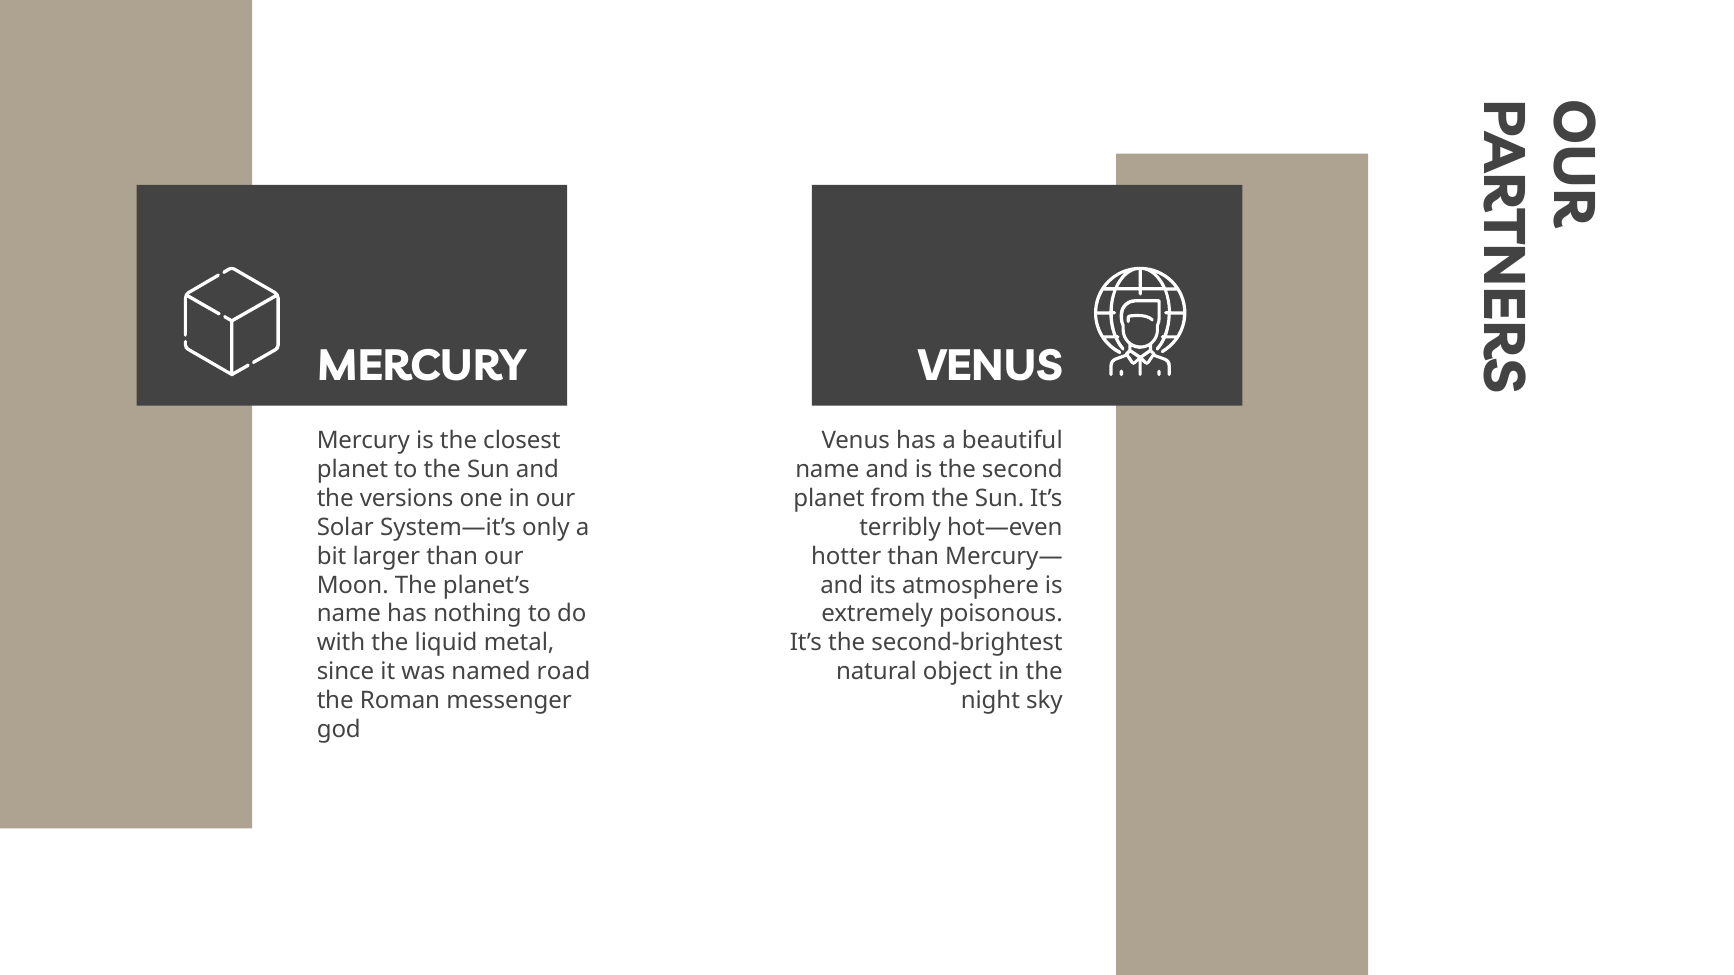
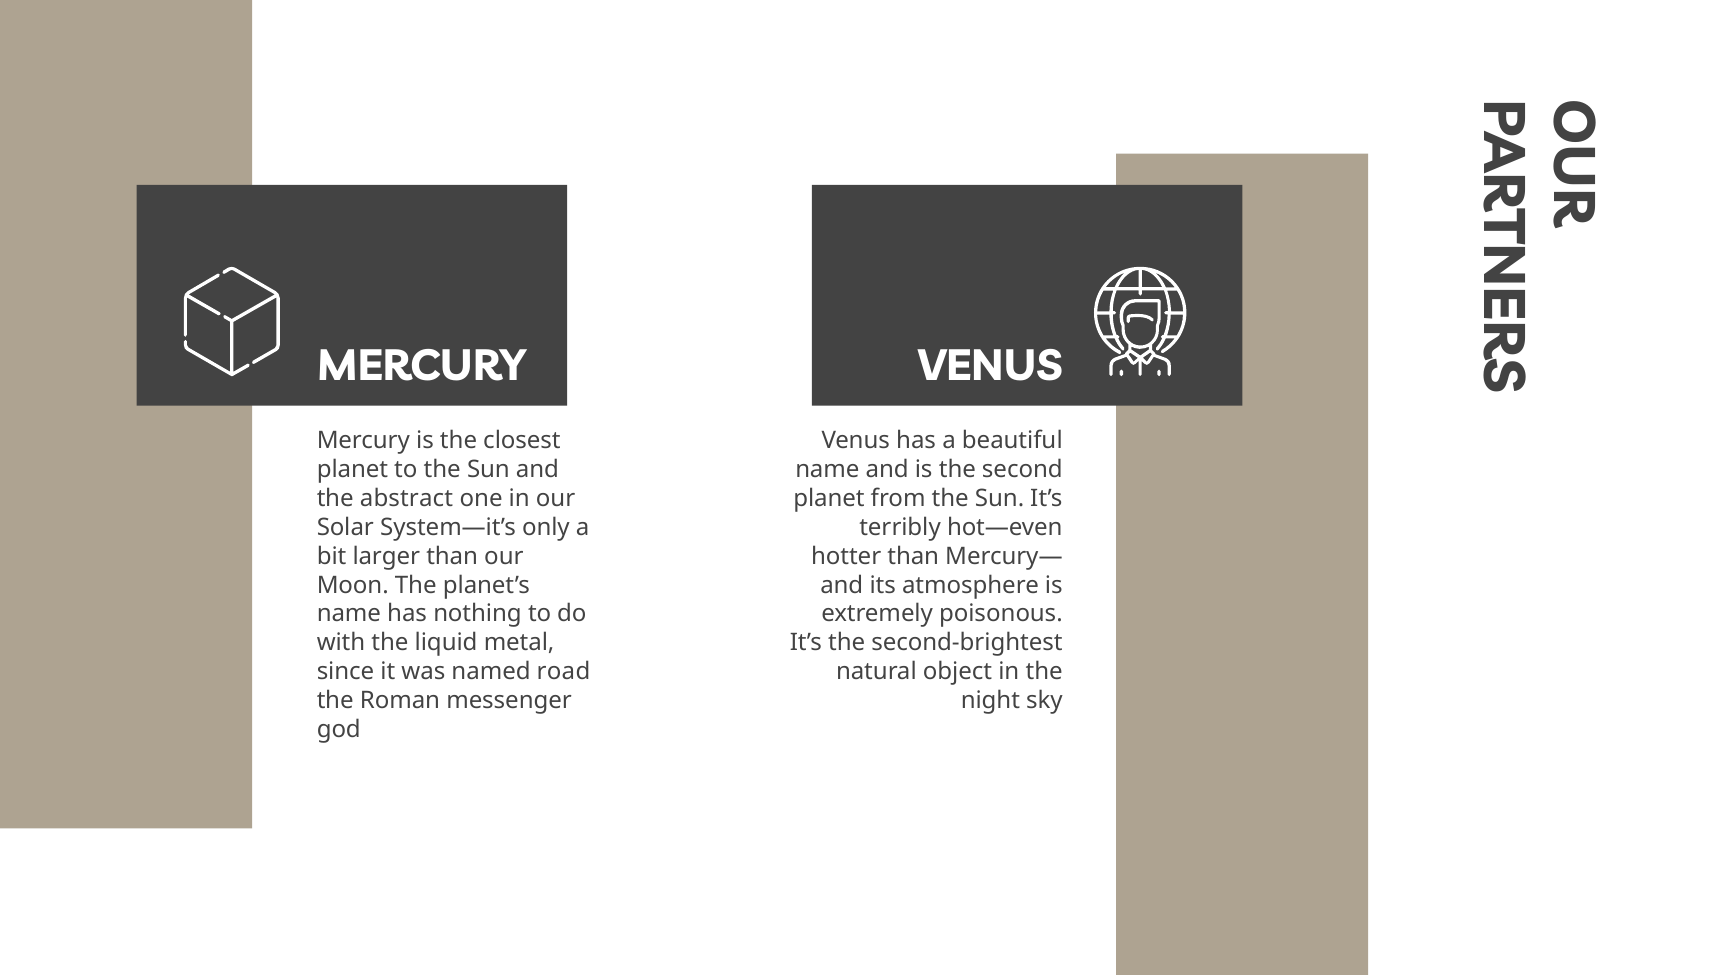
versions: versions -> abstract
